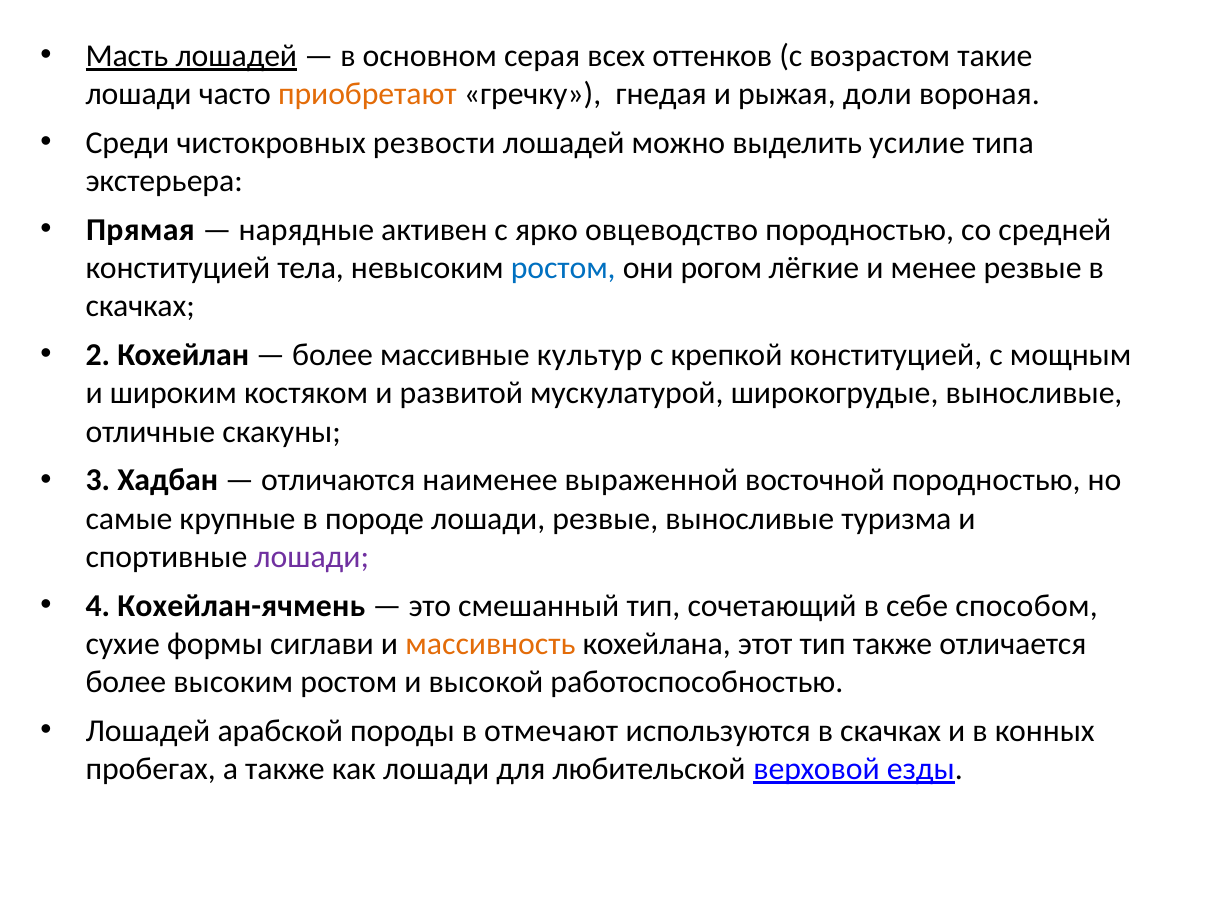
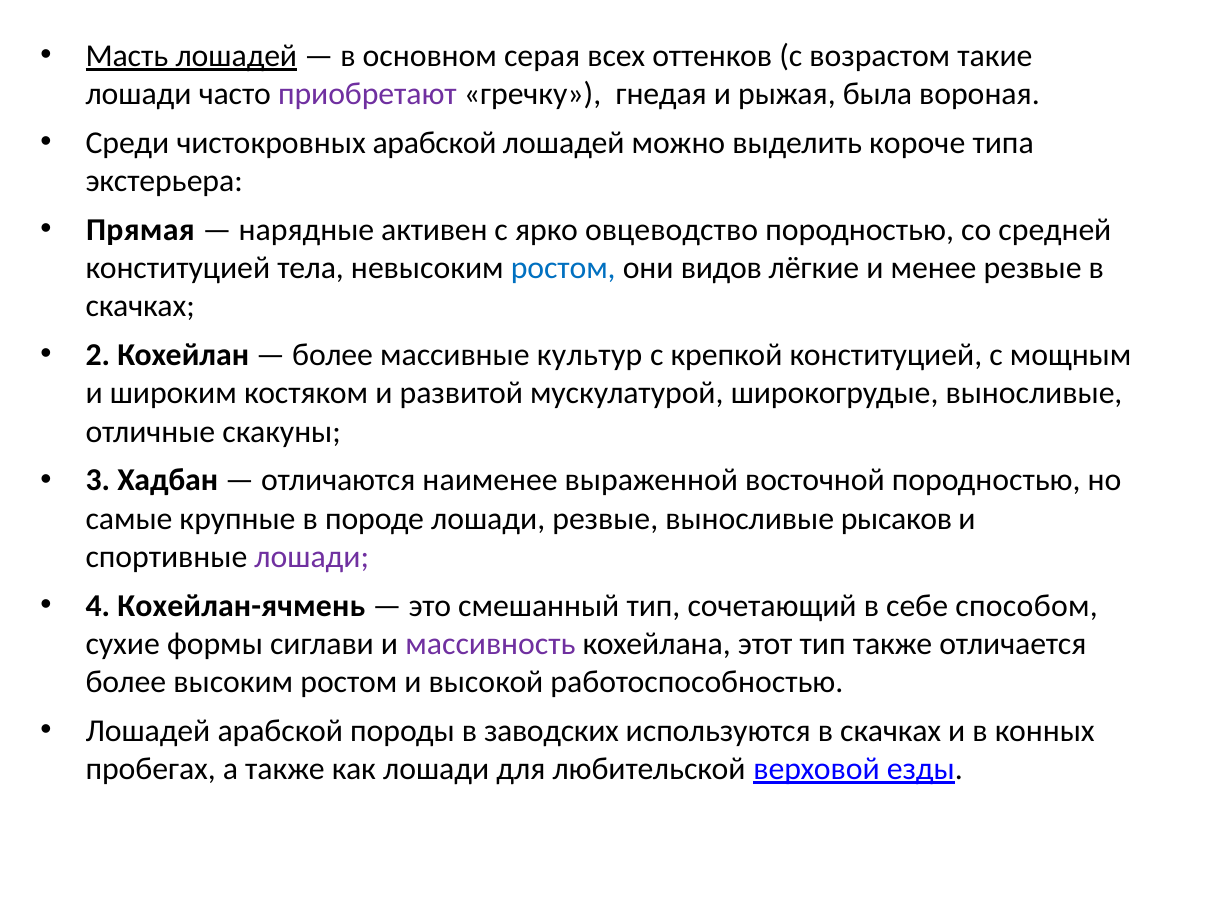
приобретают colour: orange -> purple
доли: доли -> была
чистокровных резвости: резвости -> арабской
усилие: усилие -> короче
рогом: рогом -> видов
туризма: туризма -> рысаков
массивность colour: orange -> purple
отмечают: отмечают -> заводских
